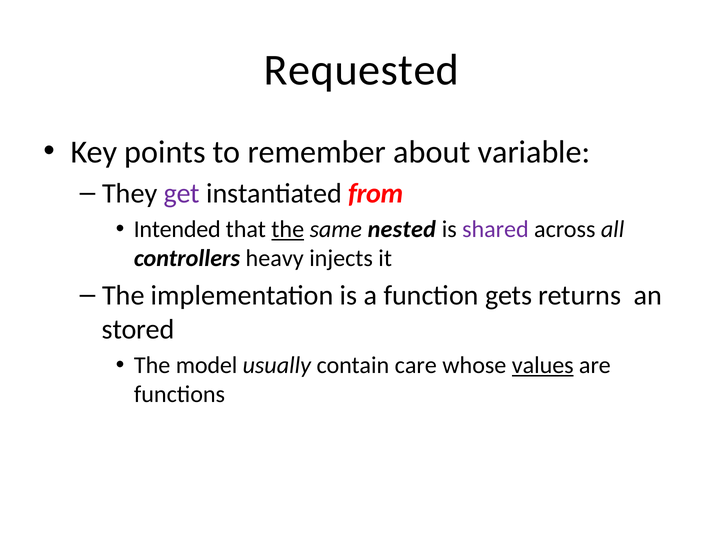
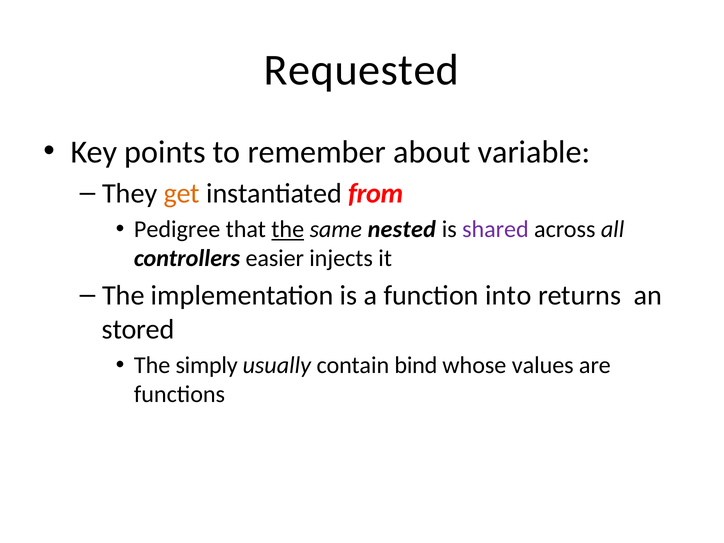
get colour: purple -> orange
Intended: Intended -> Pedigree
heavy: heavy -> easier
gets: gets -> into
model: model -> simply
care: care -> bind
values underline: present -> none
